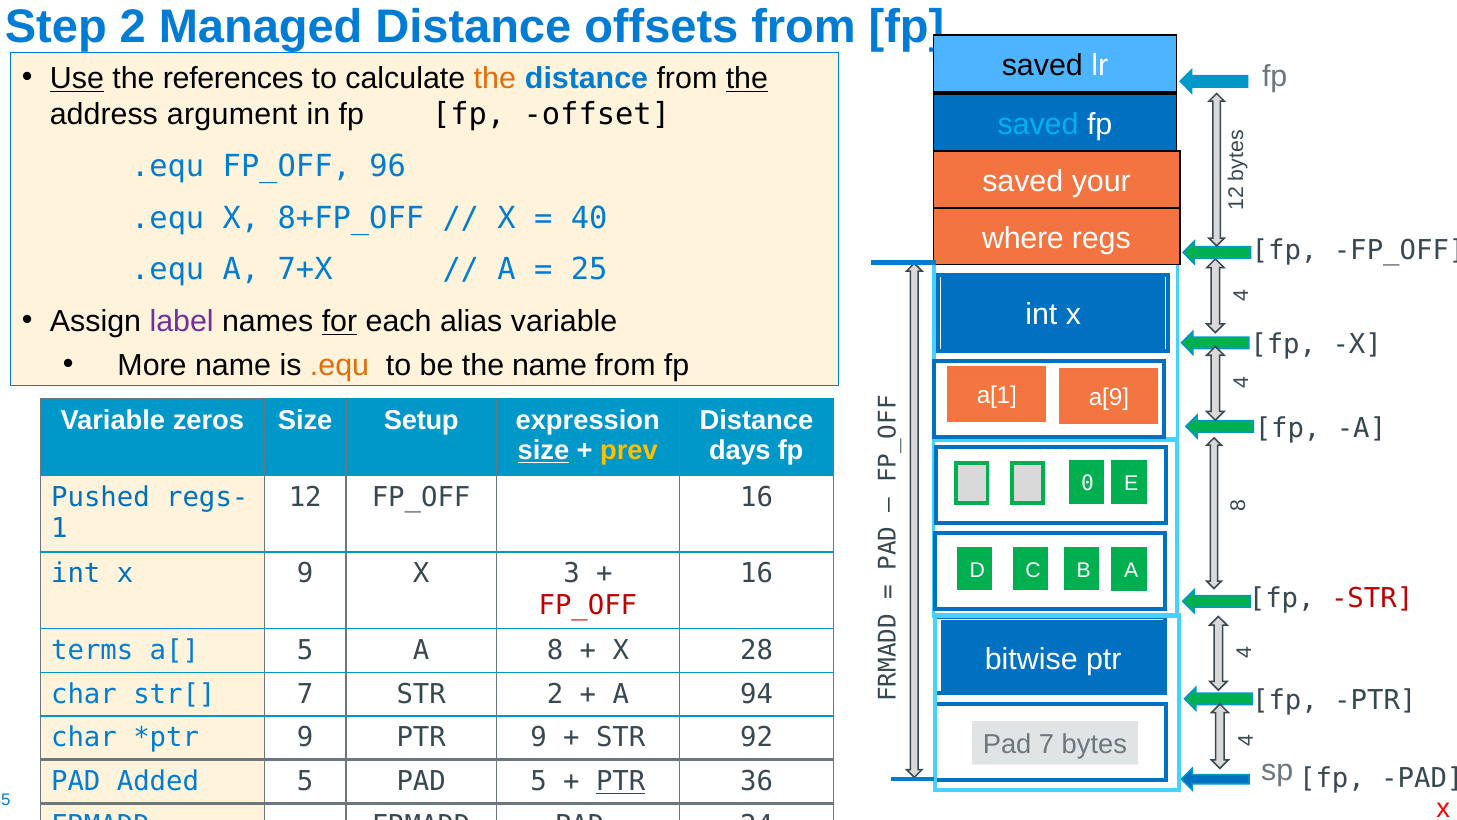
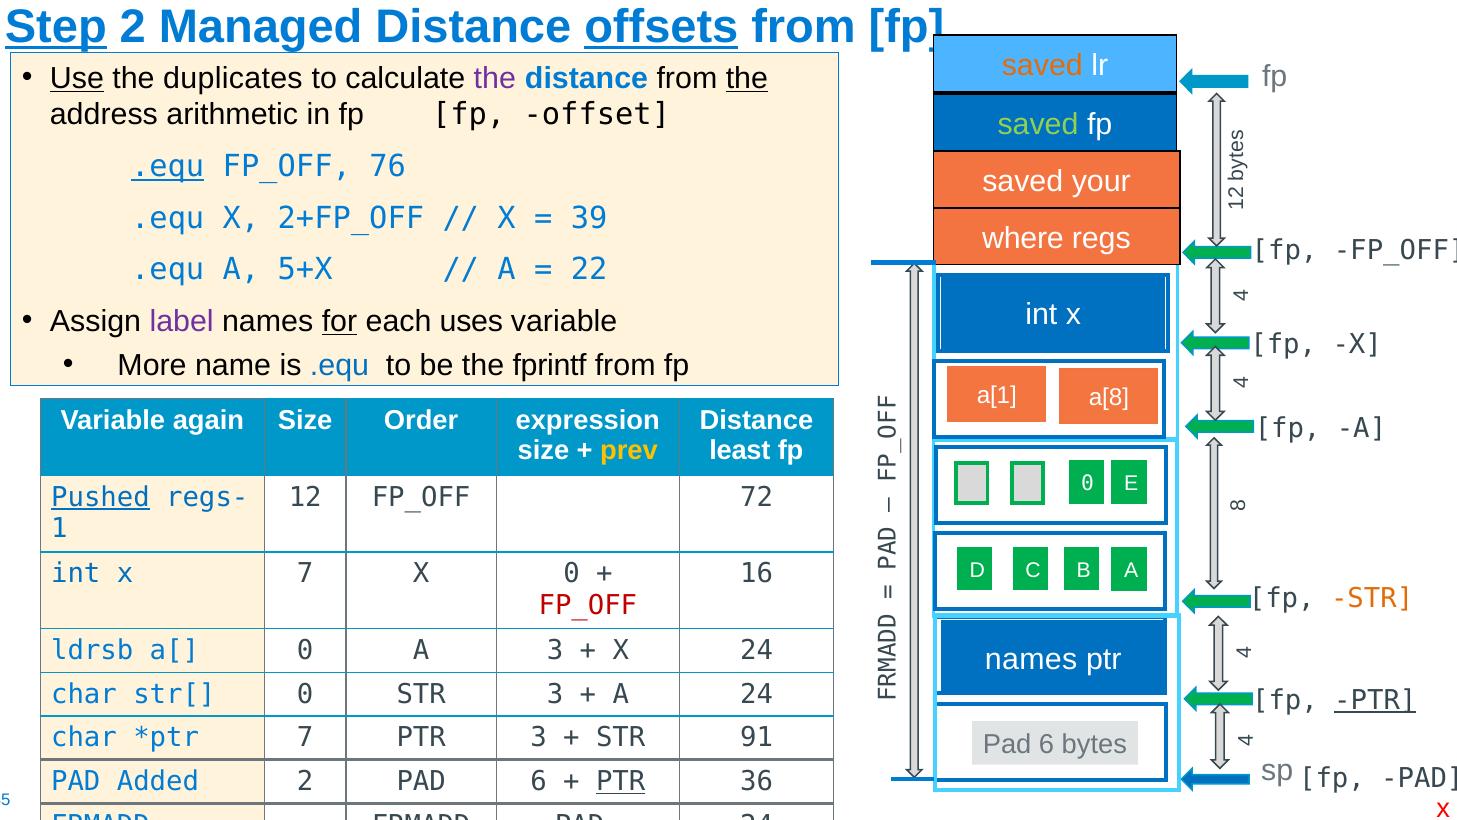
Step underline: none -> present
offsets underline: none -> present
saved at (1042, 65) colour: black -> orange
references: references -> duplicates
the at (495, 78) colour: orange -> purple
argument: argument -> arithmetic
saved at (1038, 125) colour: light blue -> light green
.equ at (168, 166) underline: none -> present
96: 96 -> 76
8+FP_OFF: 8+FP_OFF -> 2+FP_OFF
40: 40 -> 39
7+X: 7+X -> 5+X
25: 25 -> 22
alias: alias -> uses
.equ at (340, 365) colour: orange -> blue
the name: name -> fprintf
a[9: a[9 -> a[8
zeros: zeros -> again
Setup: Setup -> Order
size at (543, 450) underline: present -> none
days: days -> least
Pushed underline: none -> present
12 FP_OFF 16: 16 -> 72
x 9: 9 -> 7
X 3: 3 -> 0
STR at (1372, 598) colour: red -> orange
terms: terms -> ldrsb
a[ 5: 5 -> 0
A 8: 8 -> 3
X 28: 28 -> 24
bitwise at (1031, 659): bitwise -> names
str[ 7: 7 -> 0
STR 2: 2 -> 3
A 94: 94 -> 24
PTR at (1375, 700) underline: none -> present
9 at (305, 737): 9 -> 7
PTR 9: 9 -> 3
92: 92 -> 91
7 at (1046, 744): 7 -> 6
Added 5: 5 -> 2
5 at (539, 781): 5 -> 6
